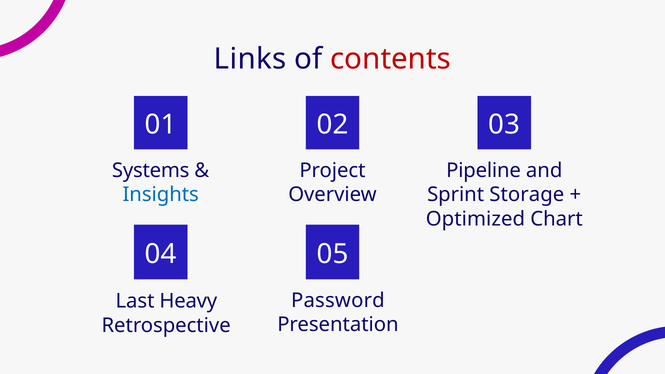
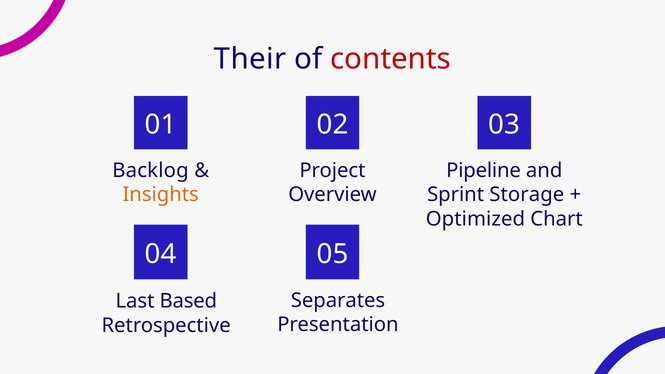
Links: Links -> Their
Systems: Systems -> Backlog
Insights colour: blue -> orange
Password: Password -> Separates
Heavy: Heavy -> Based
